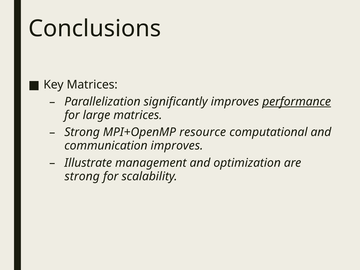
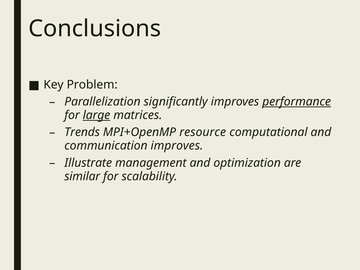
Key Matrices: Matrices -> Problem
large underline: none -> present
Strong at (82, 132): Strong -> Trends
strong at (82, 176): strong -> similar
